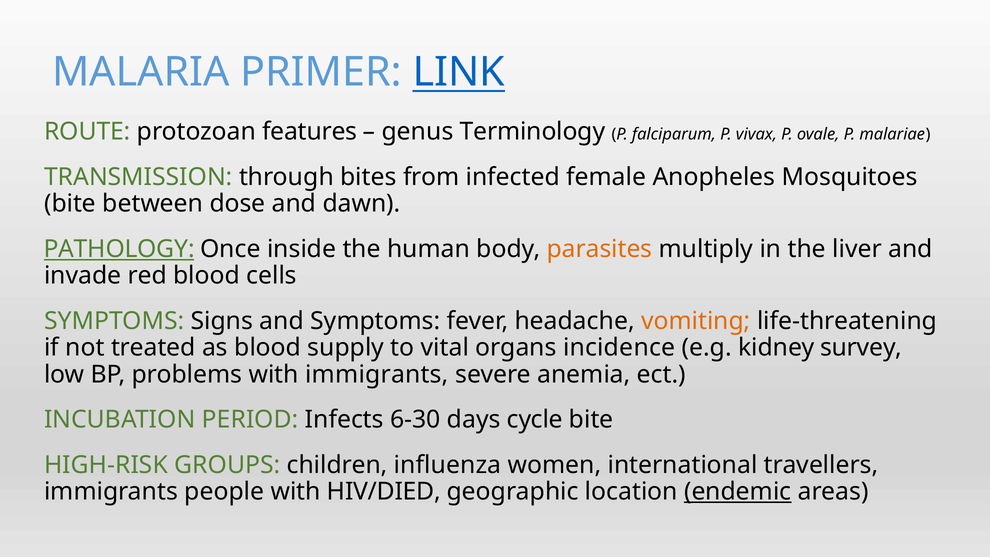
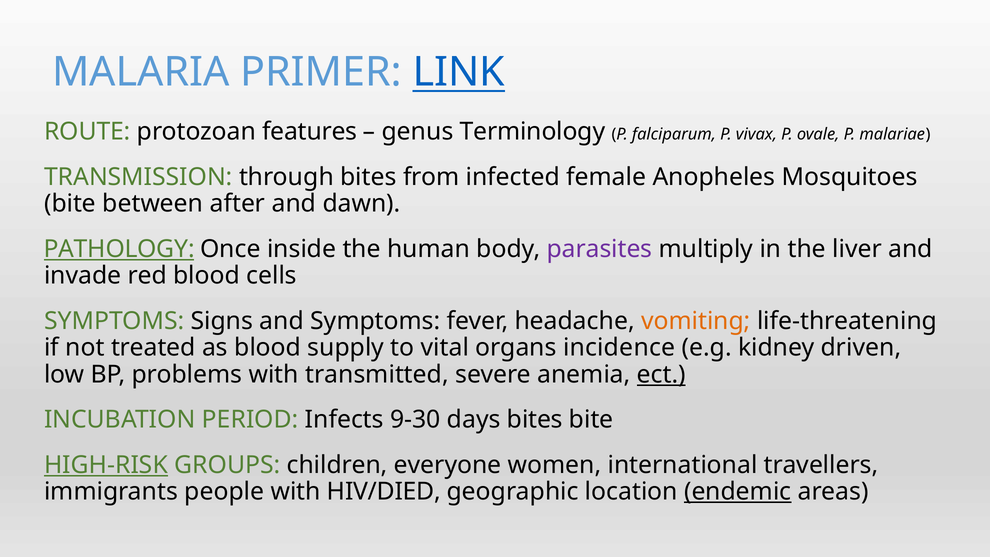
dose: dose -> after
parasites colour: orange -> purple
survey: survey -> driven
with immigrants: immigrants -> transmitted
ect underline: none -> present
6-30: 6-30 -> 9-30
days cycle: cycle -> bites
HIGH-RISK underline: none -> present
influenza: influenza -> everyone
